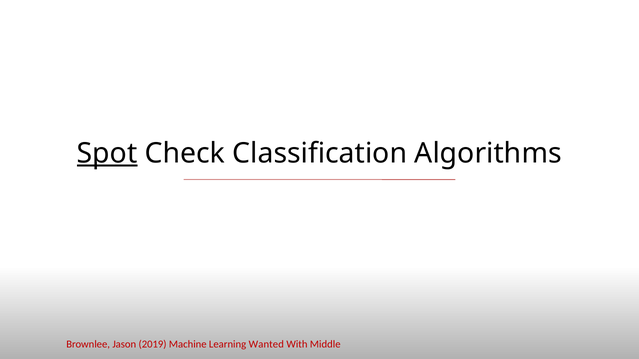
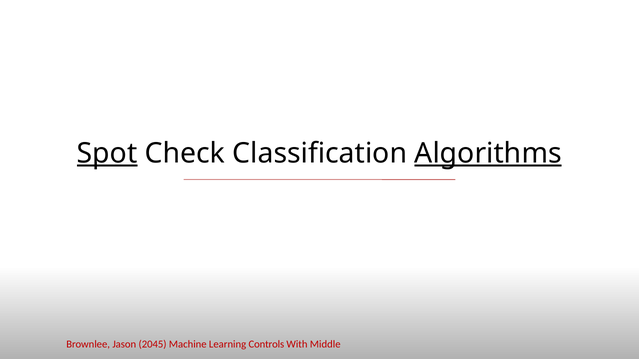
Algorithms underline: none -> present
2019: 2019 -> 2045
Wanted: Wanted -> Controls
